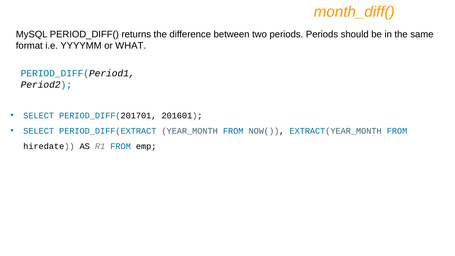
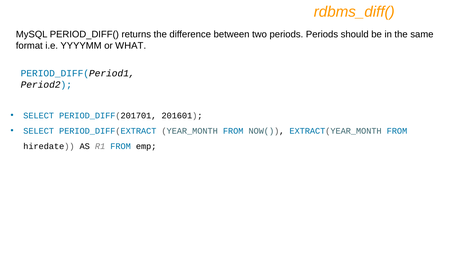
month_diff(: month_diff( -> rdbms_diff(
